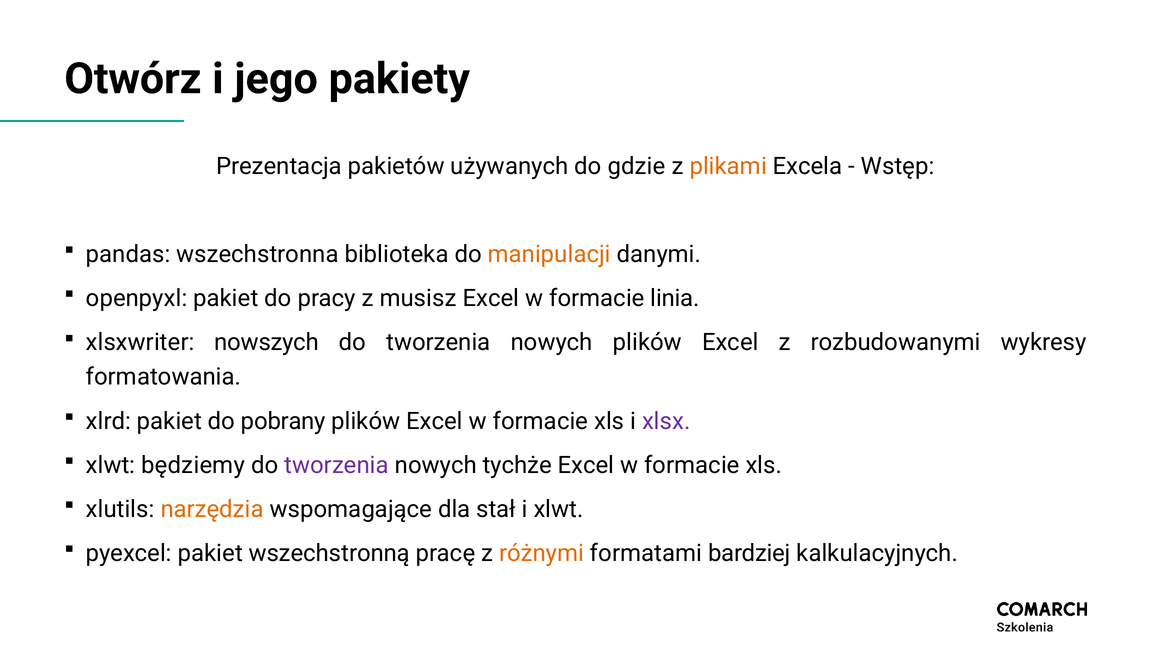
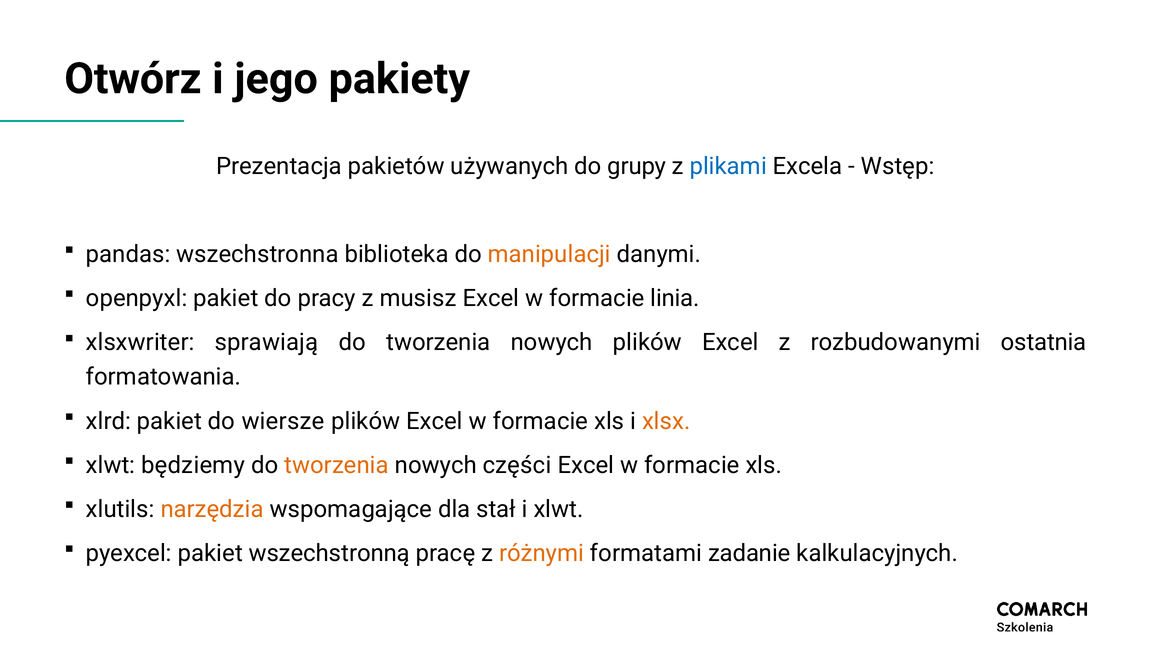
gdzie: gdzie -> grupy
plikami colour: orange -> blue
nowszych: nowszych -> sprawiają
wykresy: wykresy -> ostatnia
pobrany: pobrany -> wiersze
xlsx colour: purple -> orange
tworzenia at (337, 466) colour: purple -> orange
tychże: tychże -> części
bardziej: bardziej -> zadanie
